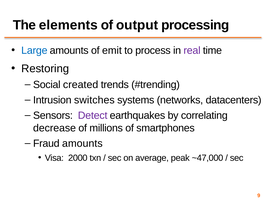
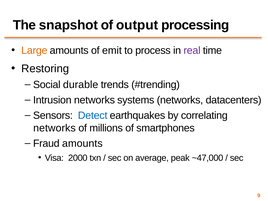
elements: elements -> snapshot
Large colour: blue -> orange
created: created -> durable
Intrusion switches: switches -> networks
Detect colour: purple -> blue
decrease at (55, 128): decrease -> networks
